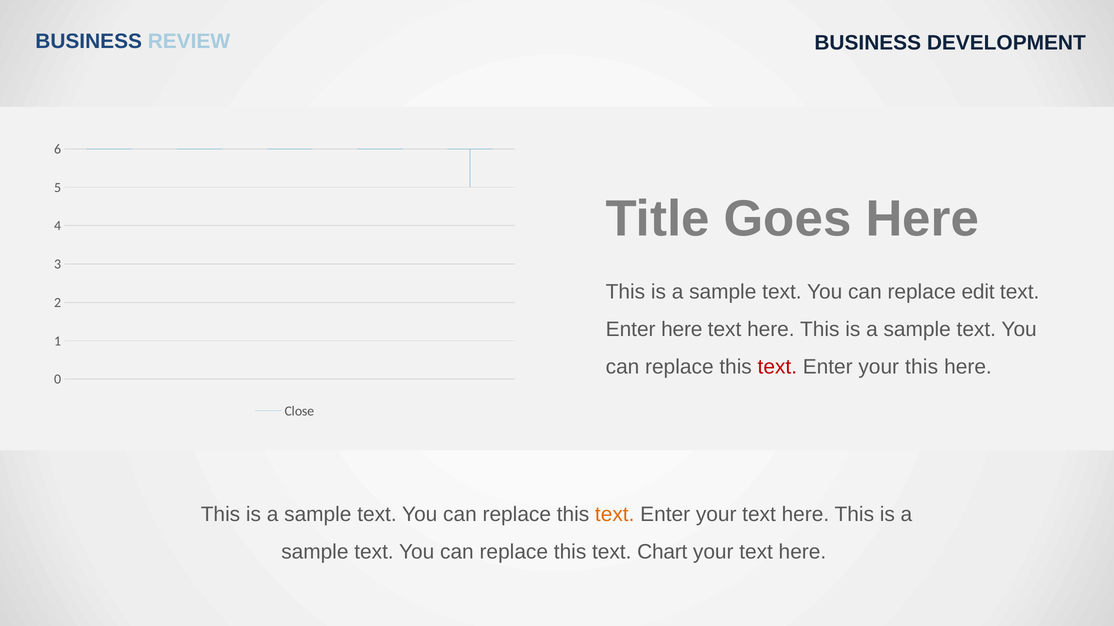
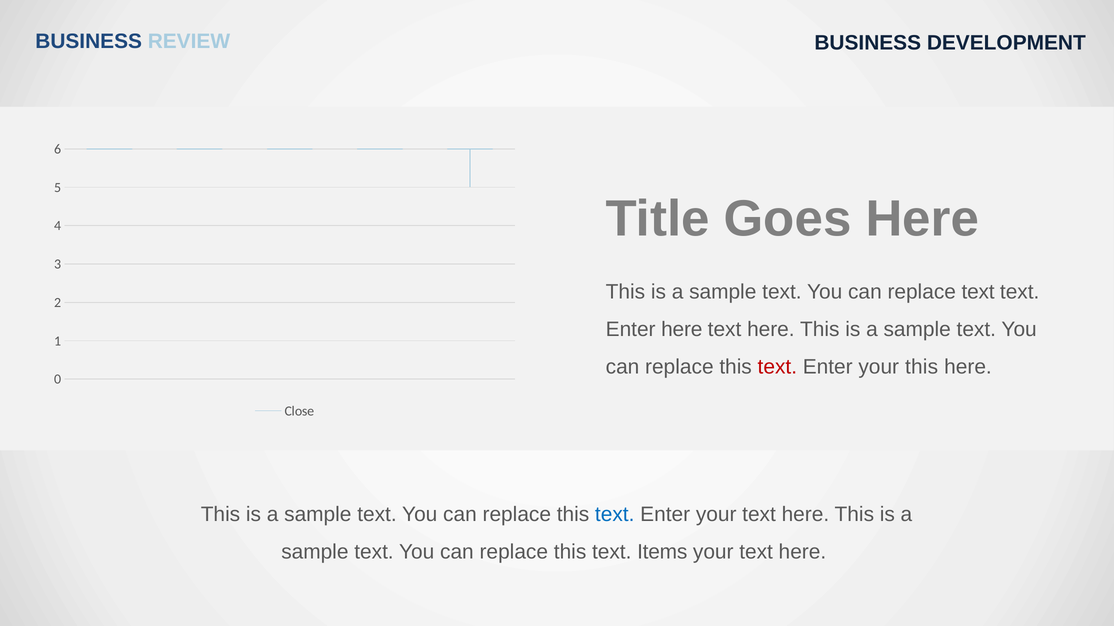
replace edit: edit -> text
text at (615, 515) colour: orange -> blue
Chart: Chart -> Items
